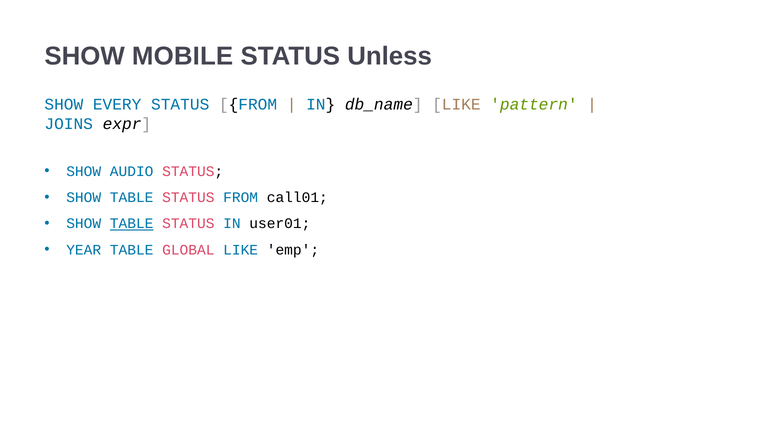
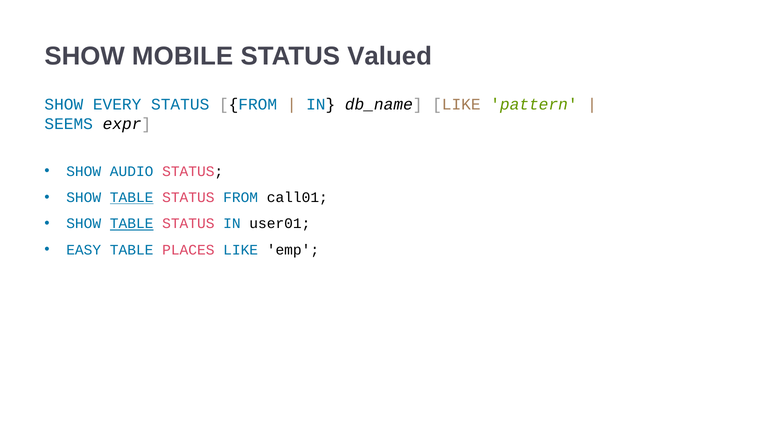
Unless: Unless -> Valued
JOINS: JOINS -> SEEMS
TABLE at (132, 197) underline: none -> present
YEAR: YEAR -> EASY
GLOBAL: GLOBAL -> PLACES
